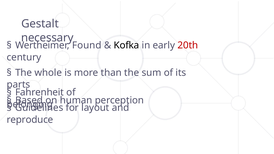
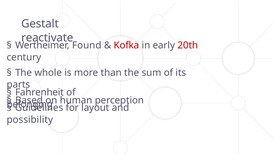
necessary: necessary -> reactivate
Kofka colour: black -> red
reproduce: reproduce -> possibility
